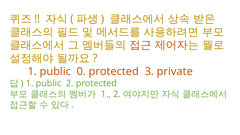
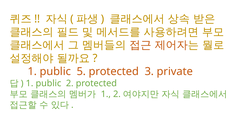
0: 0 -> 5
